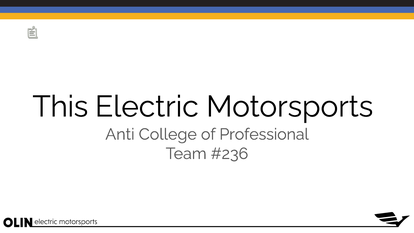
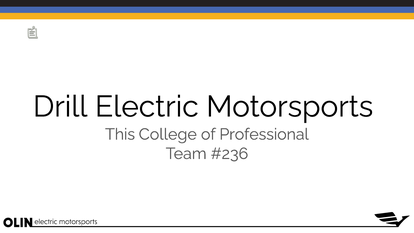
This: This -> Drill
Anti: Anti -> This
